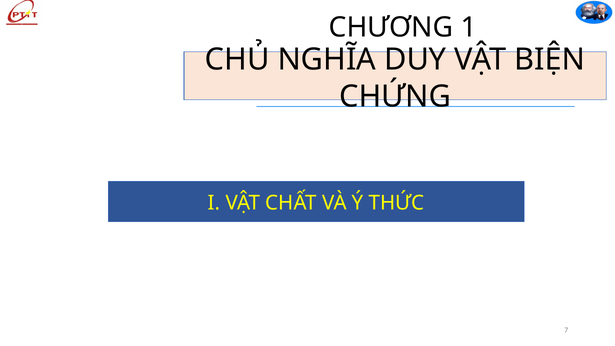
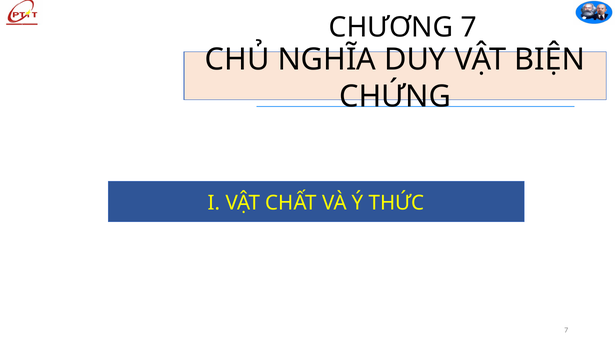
CHƯƠNG 1: 1 -> 7
